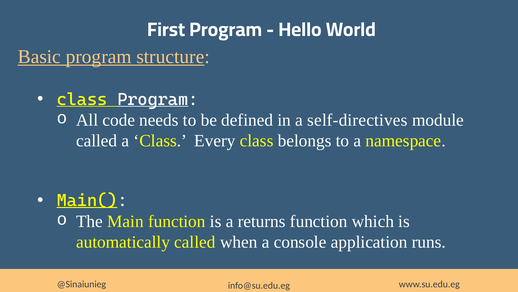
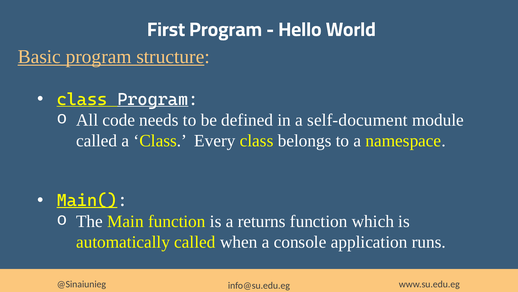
self-directives: self-directives -> self-document
